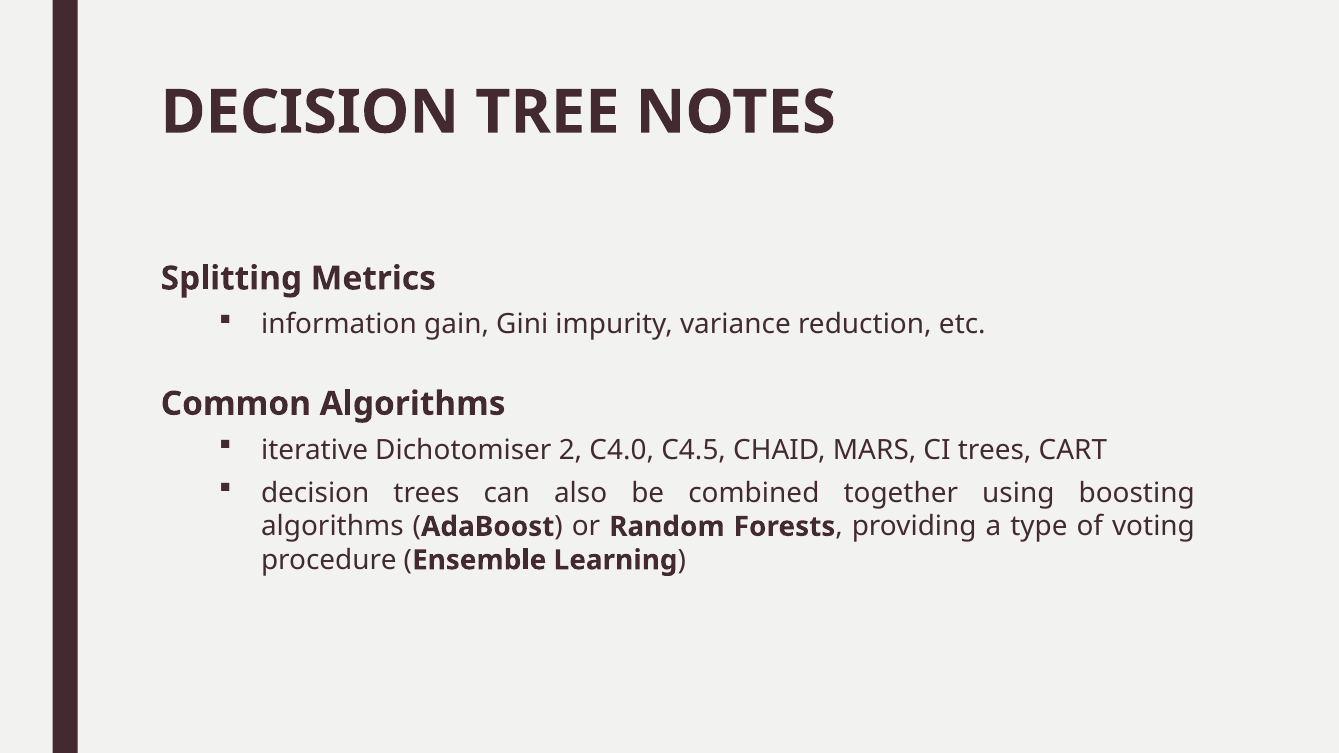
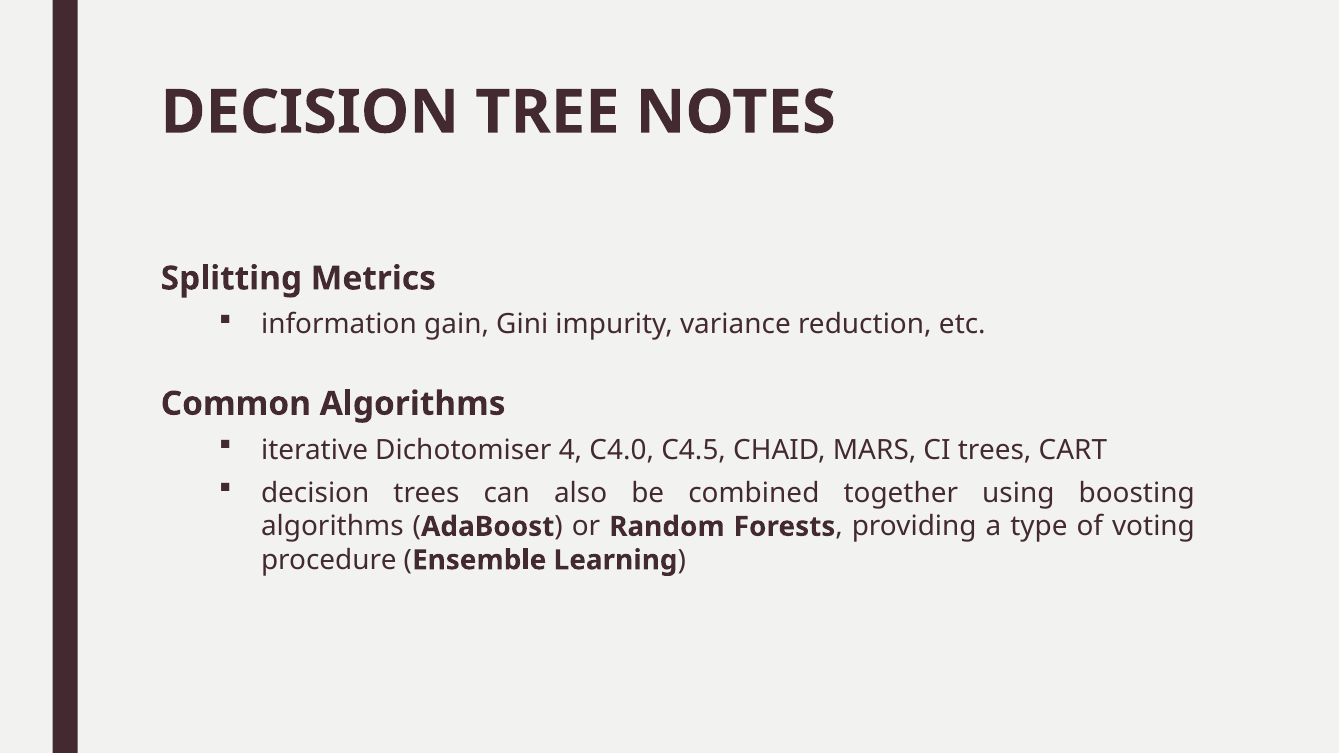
2: 2 -> 4
